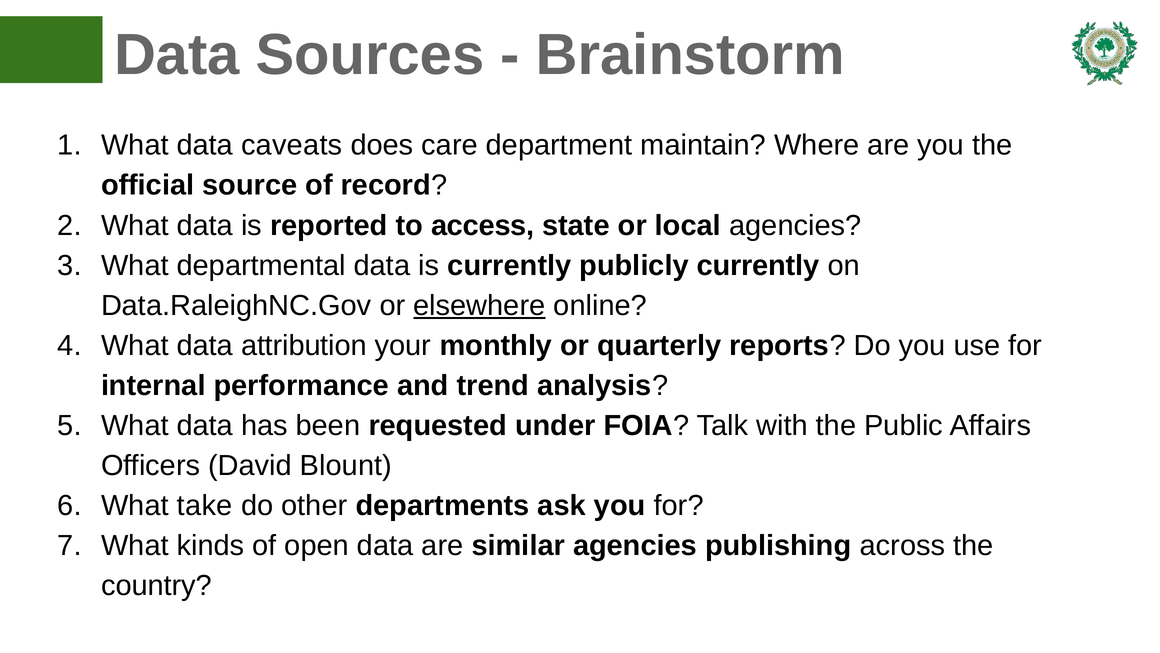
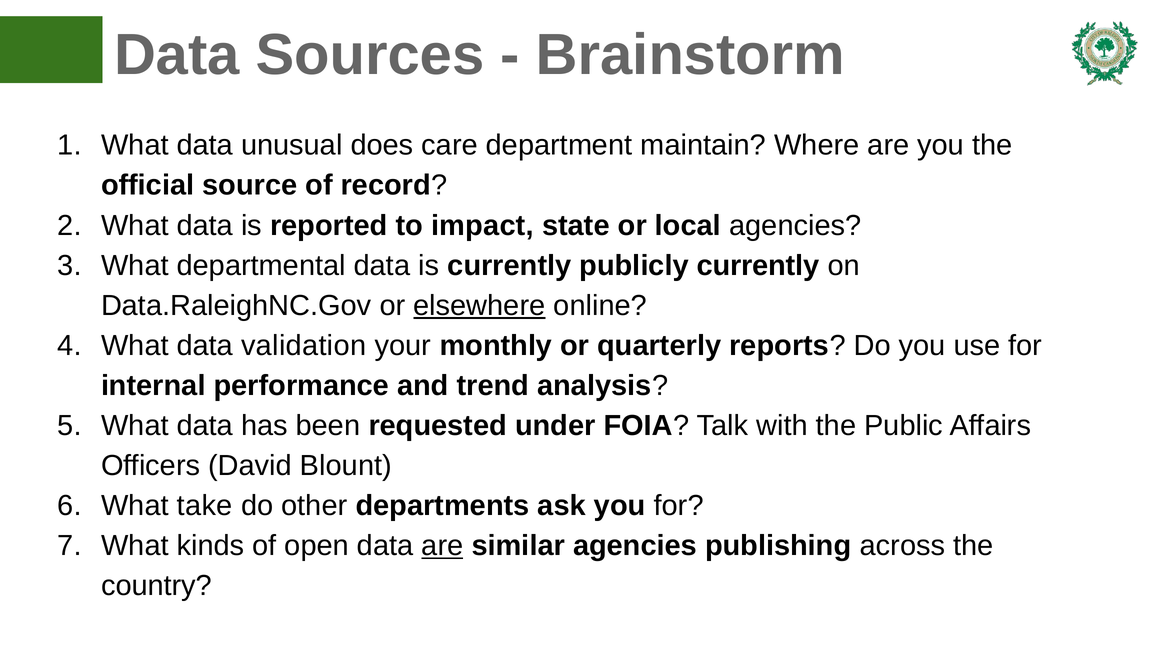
caveats: caveats -> unusual
access: access -> impact
attribution: attribution -> validation
are at (442, 545) underline: none -> present
